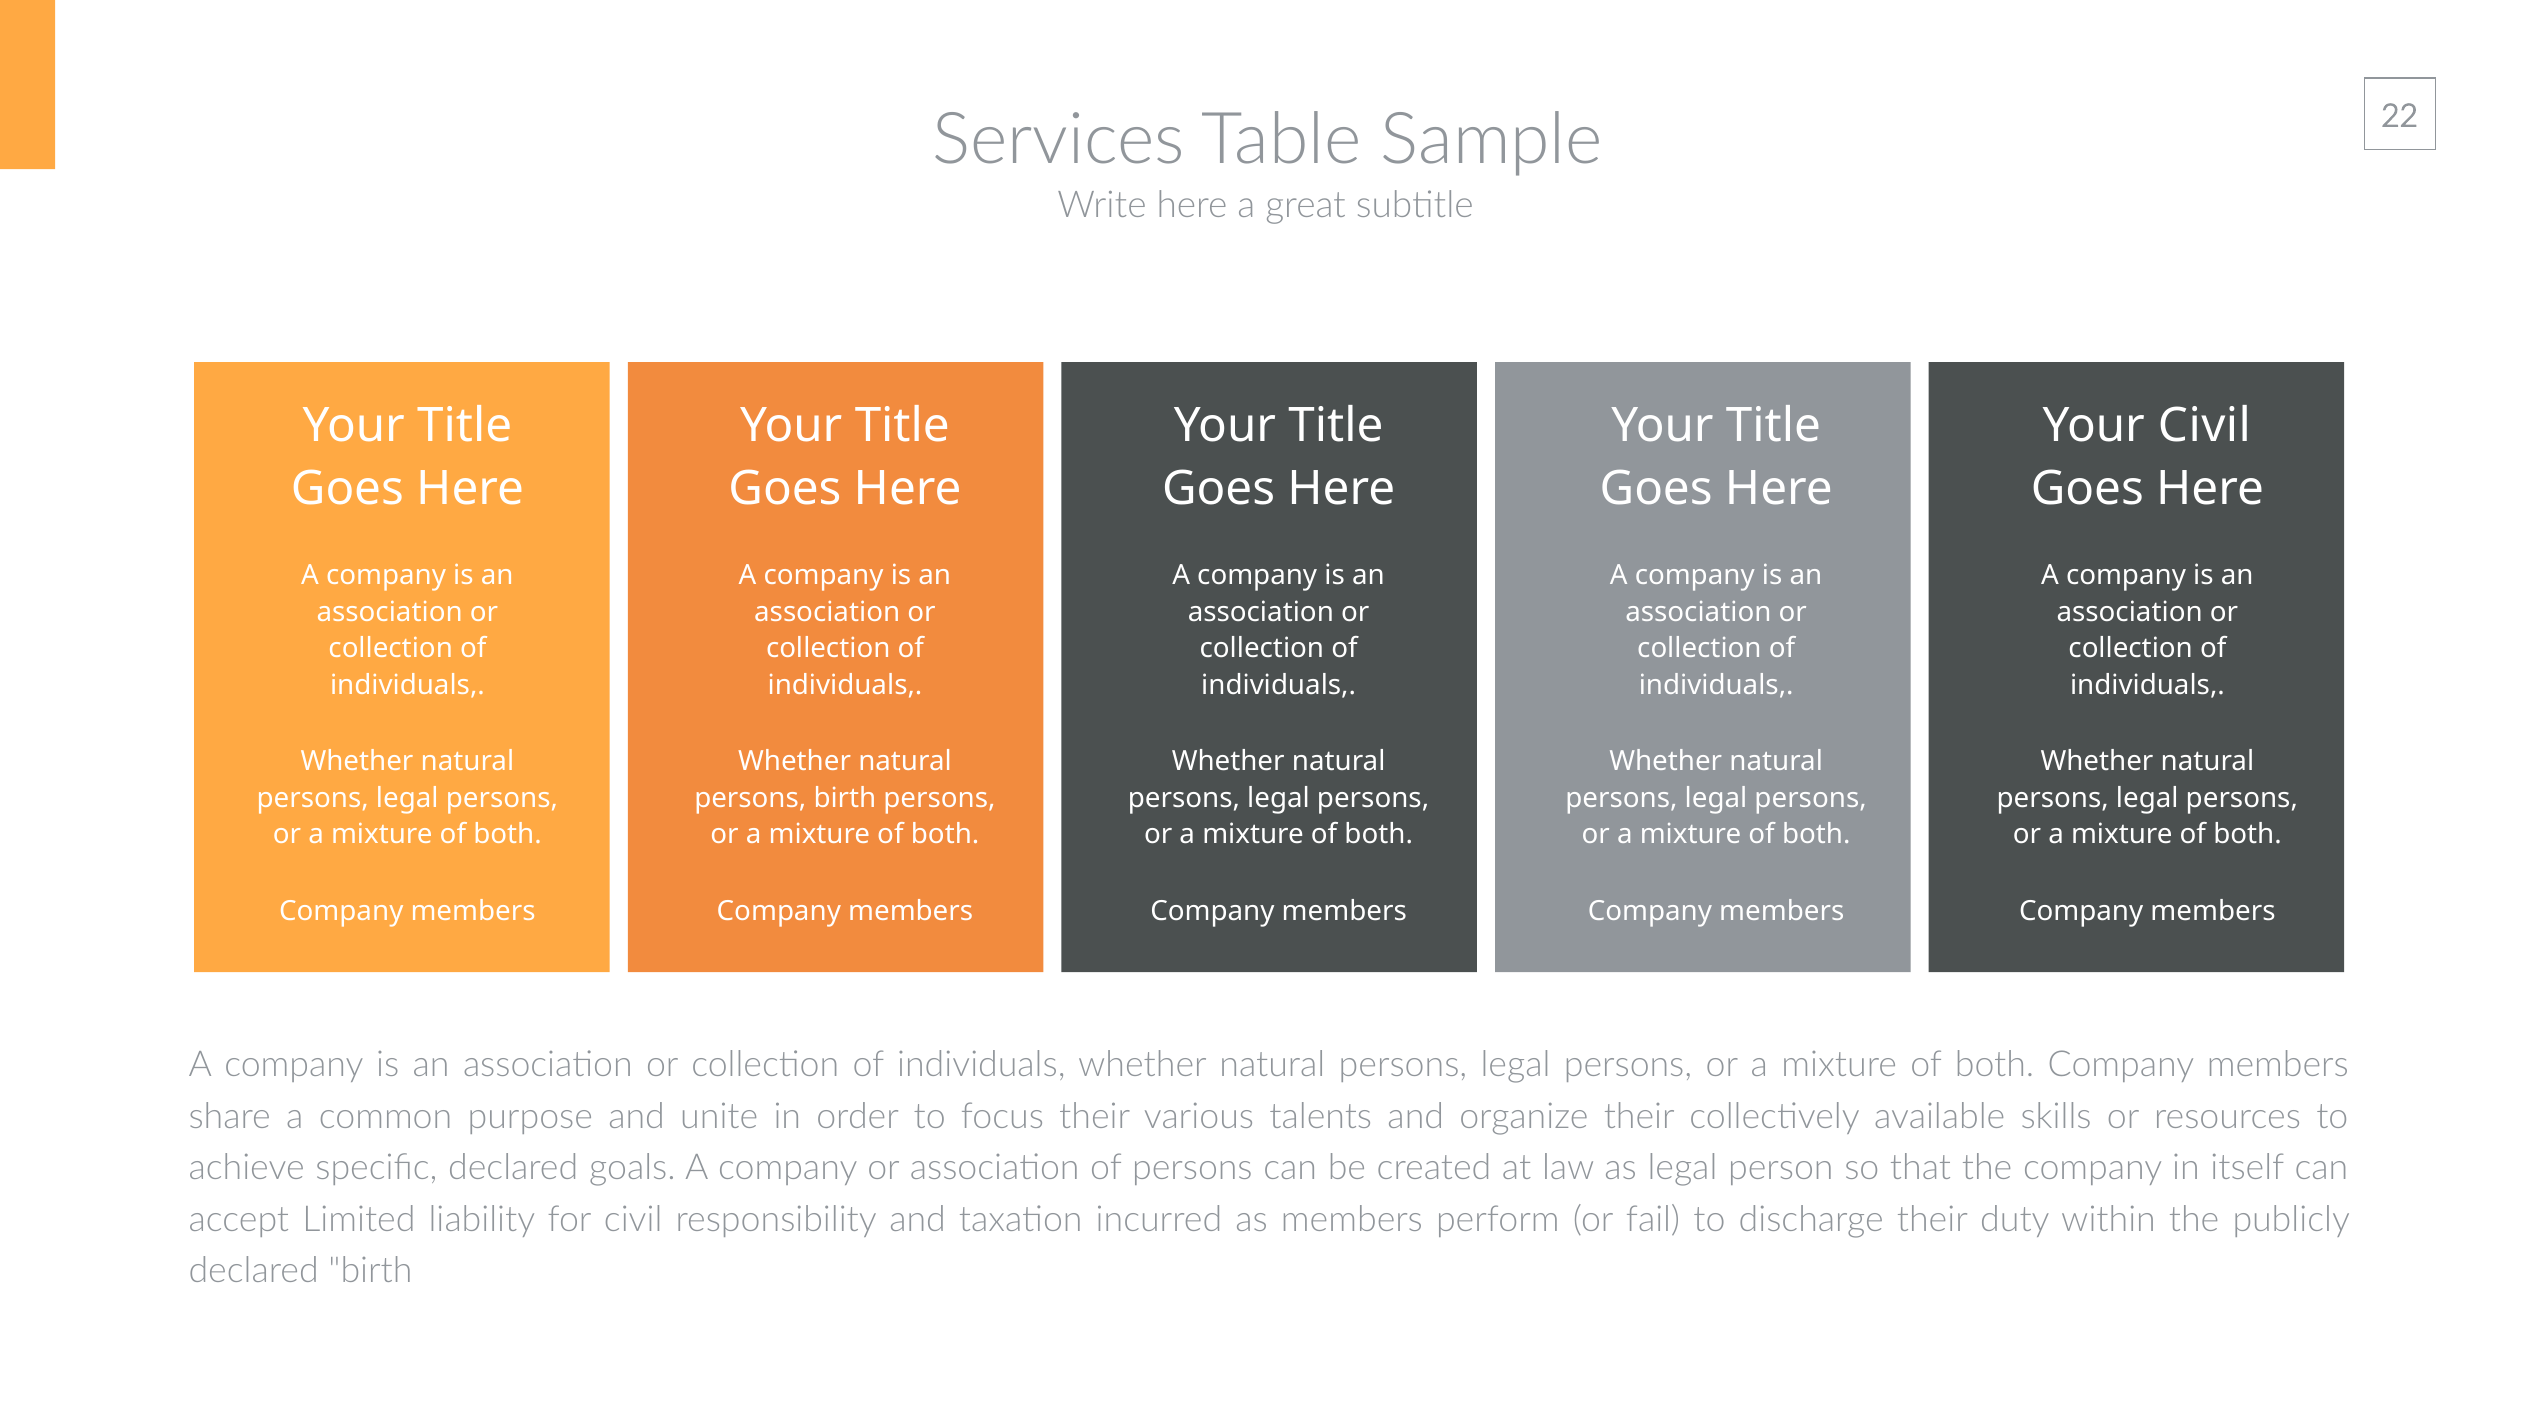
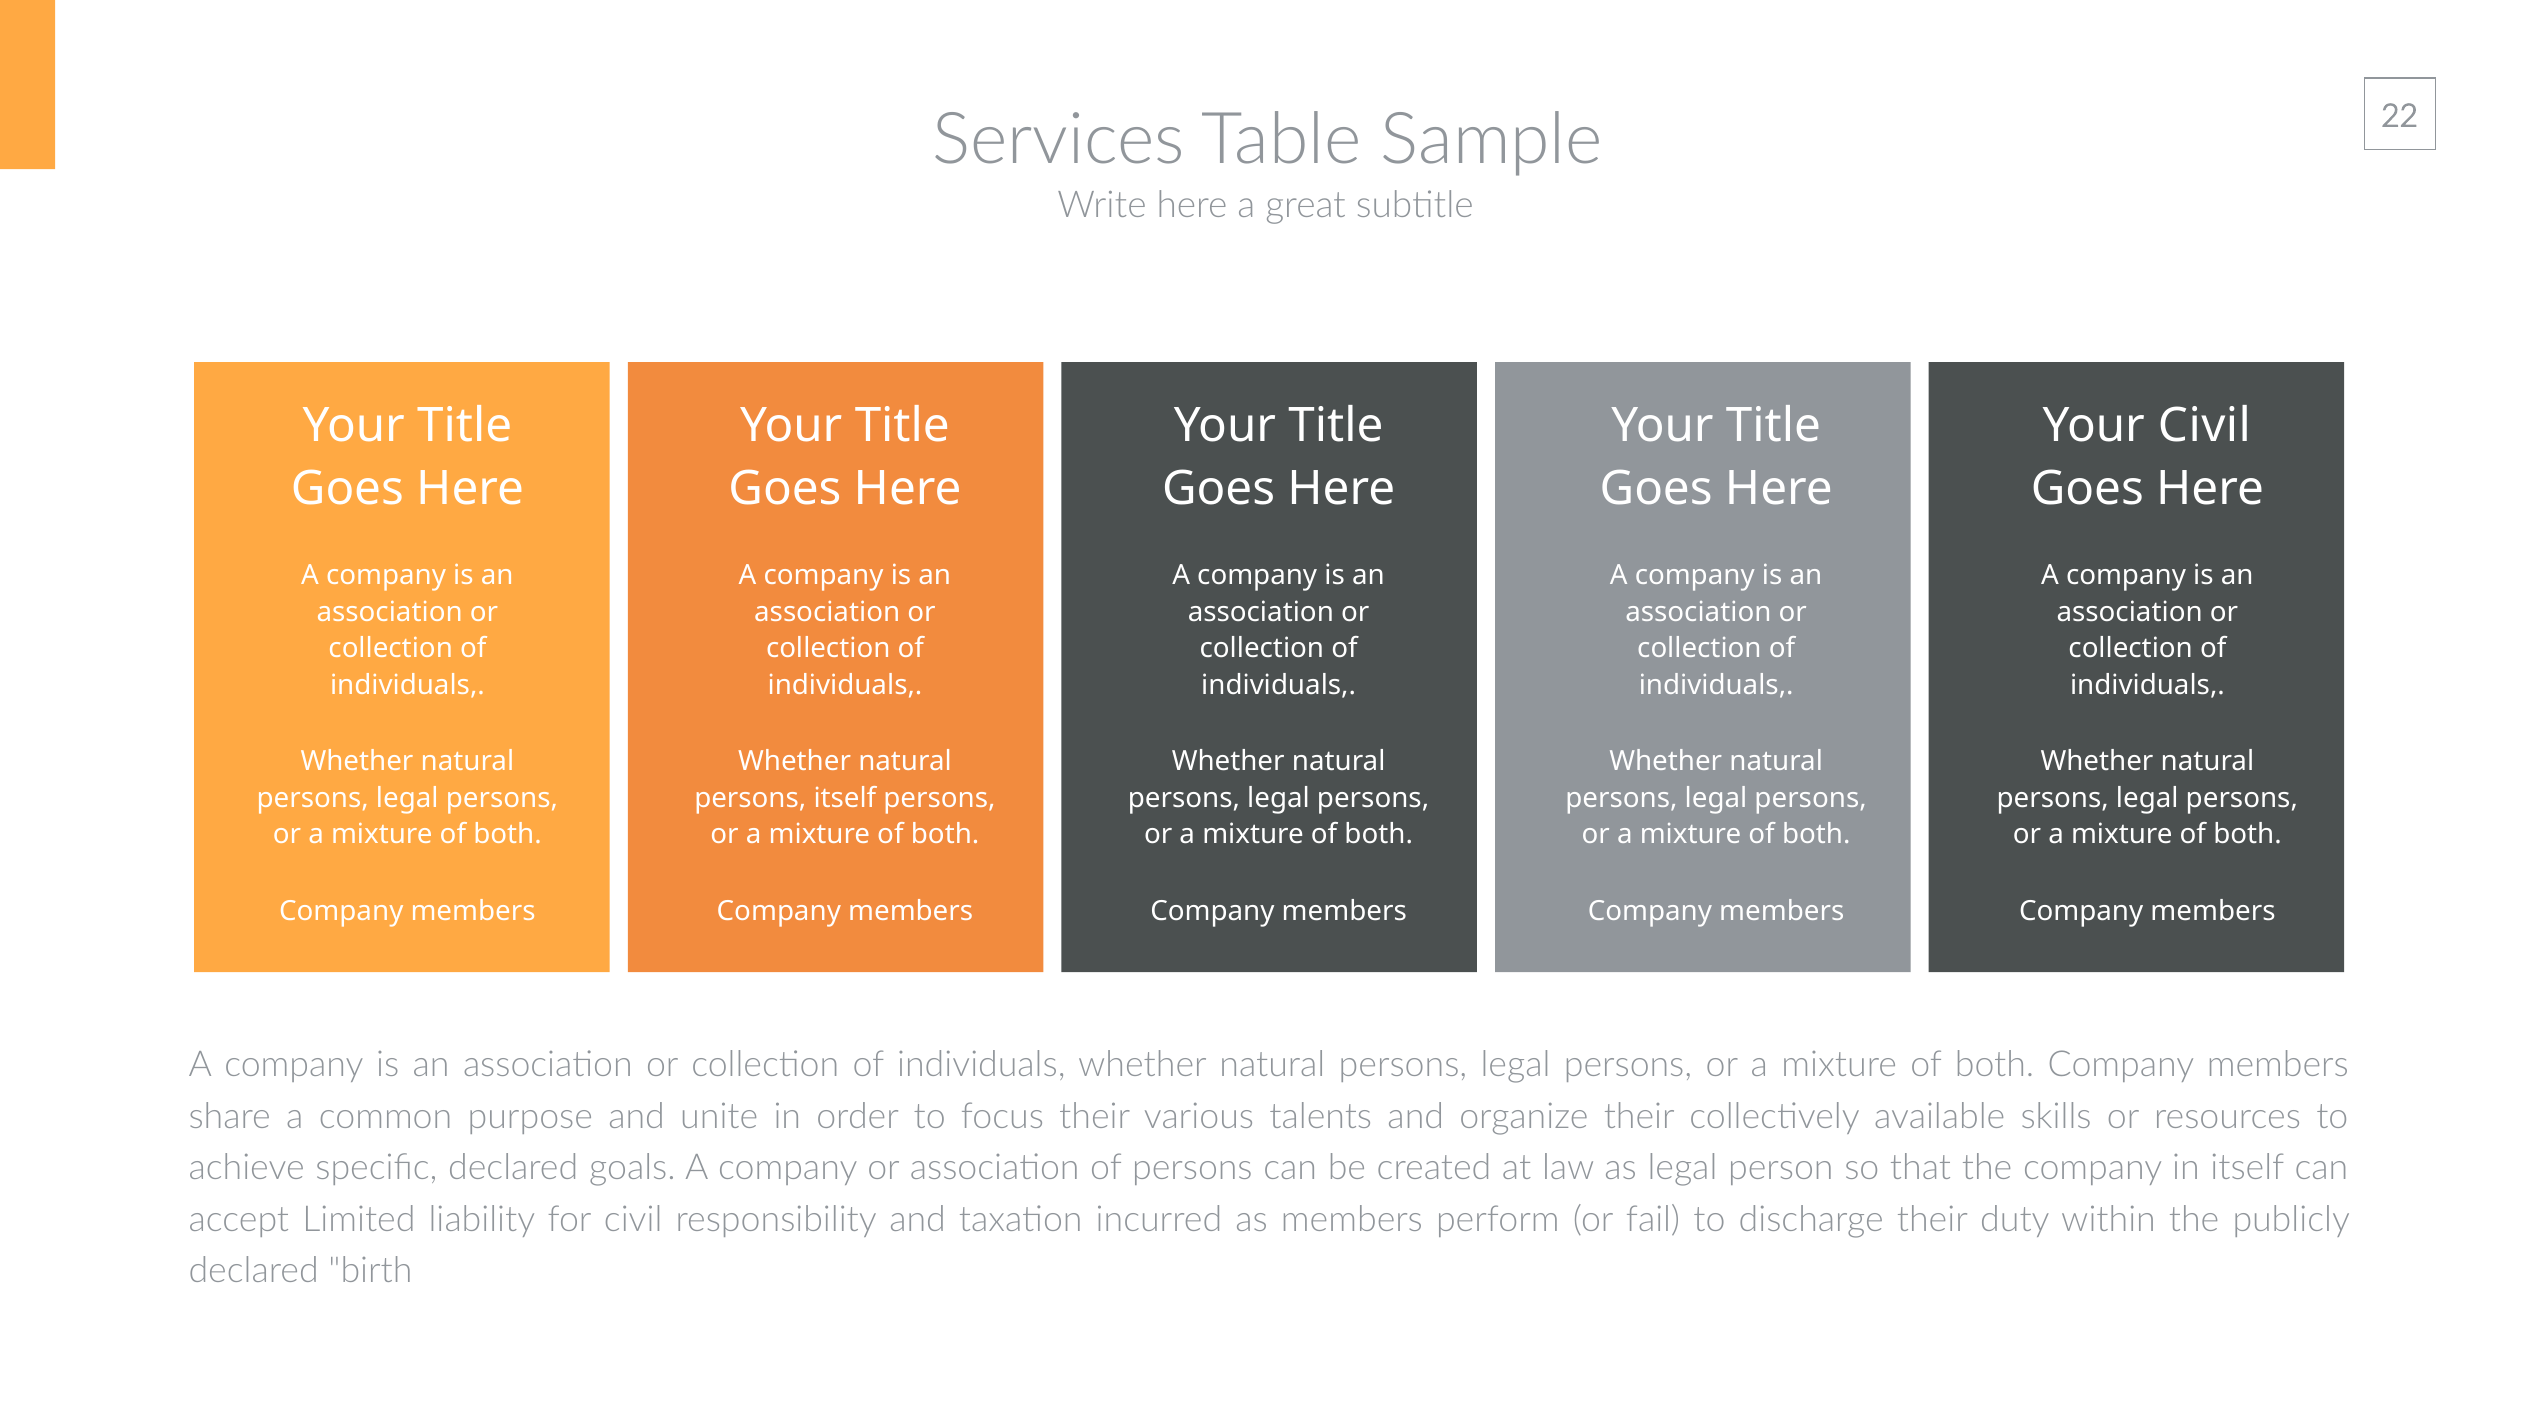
persons birth: birth -> itself
